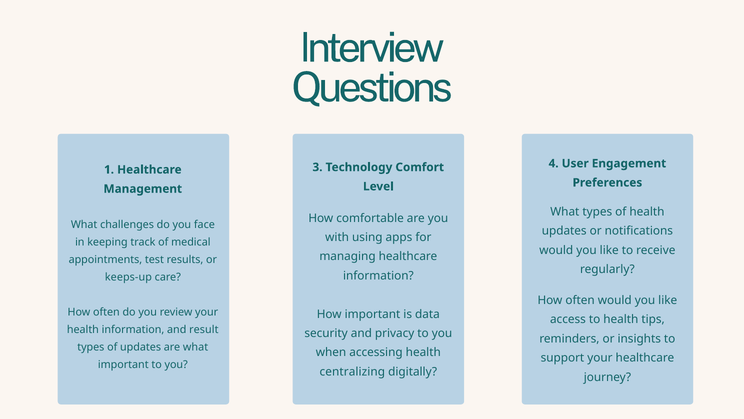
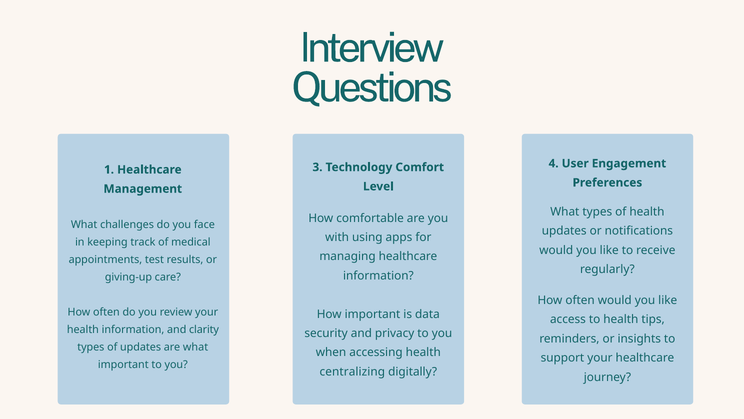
keeps-up: keeps-up -> giving-up
result: result -> clarity
